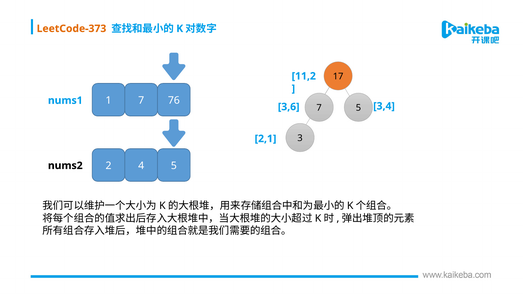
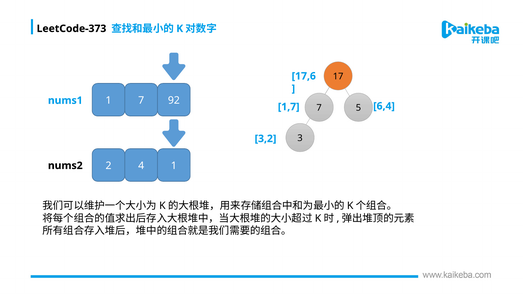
LeetCode-373 colour: orange -> black
11,2: 11,2 -> 17,6
76: 76 -> 92
3,6: 3,6 -> 1,7
3,4: 3,4 -> 6,4
2,1: 2,1 -> 3,2
4 5: 5 -> 1
